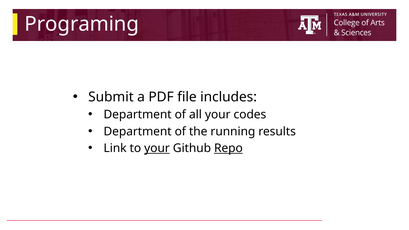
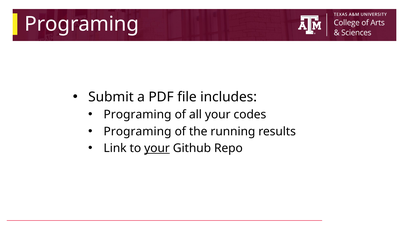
Department at (138, 115): Department -> Programing
Department at (138, 131): Department -> Programing
Repo underline: present -> none
